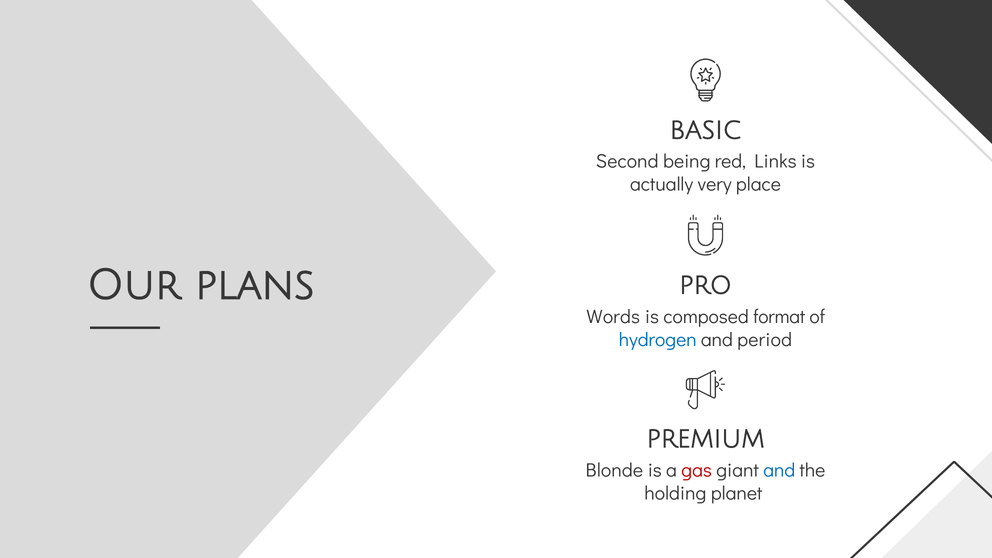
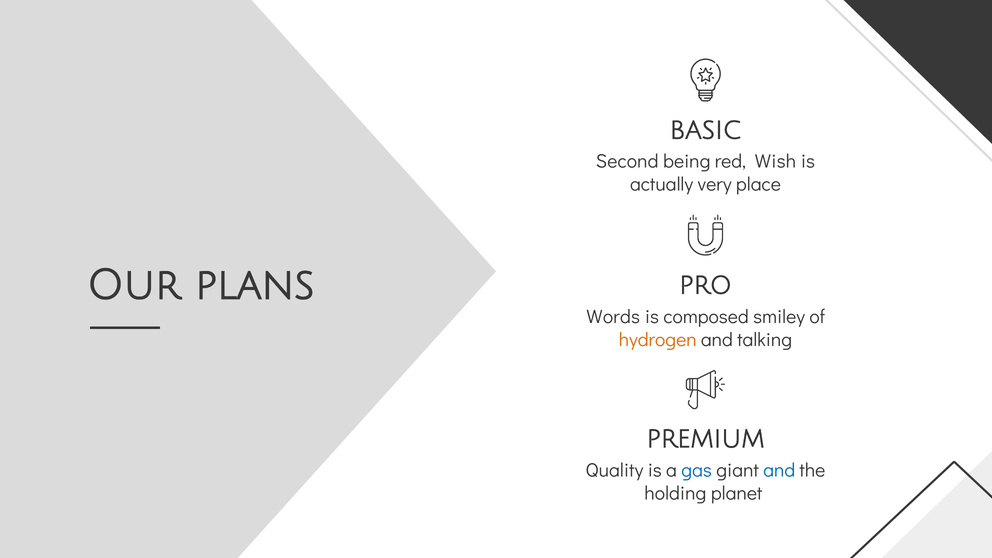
Links: Links -> Wish
format: format -> smiley
hydrogen colour: blue -> orange
period: period -> talking
Blonde: Blonde -> Quality
gas colour: red -> blue
